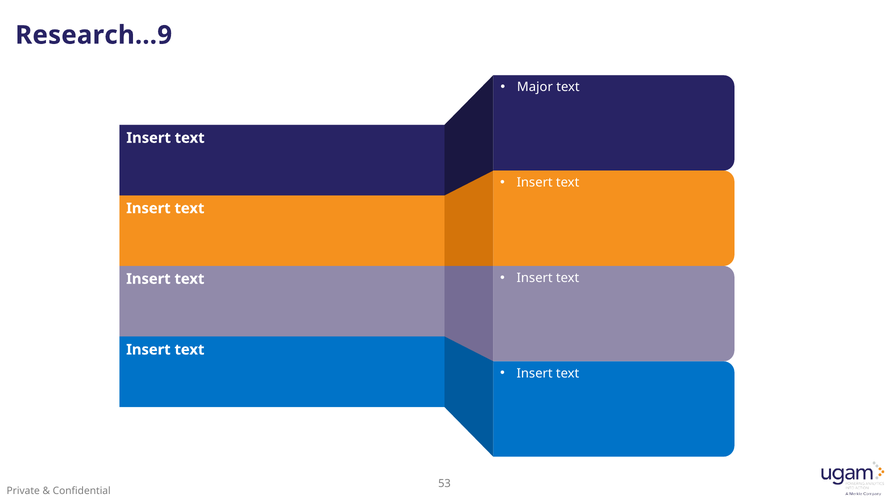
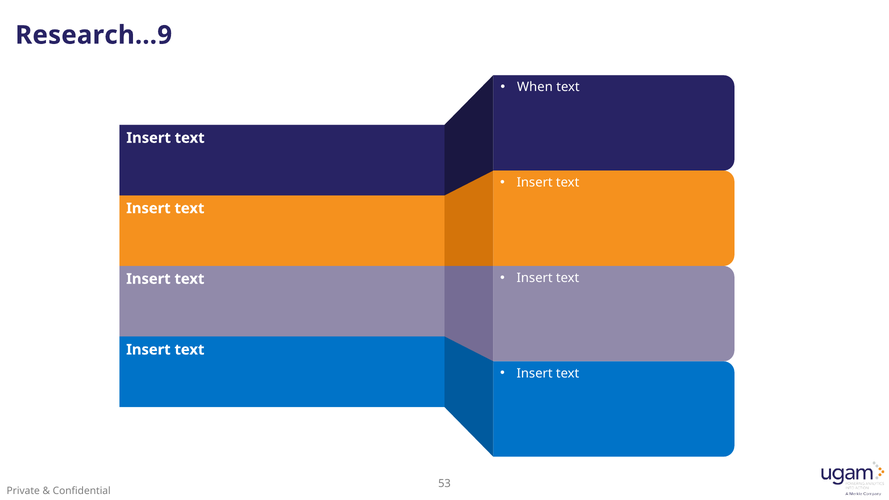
Major: Major -> When
